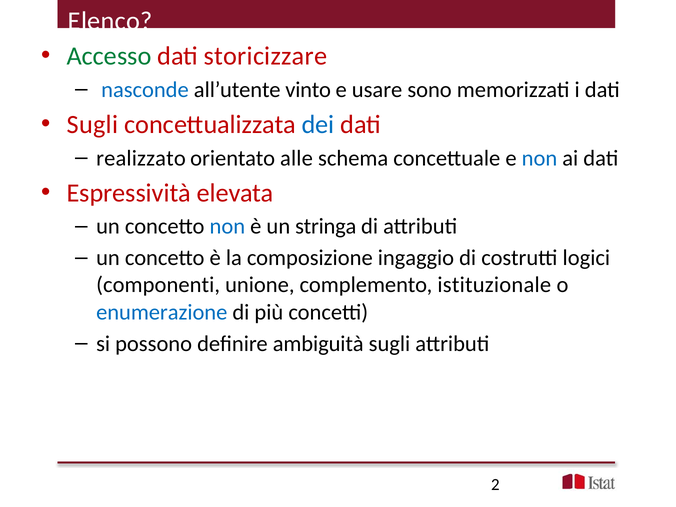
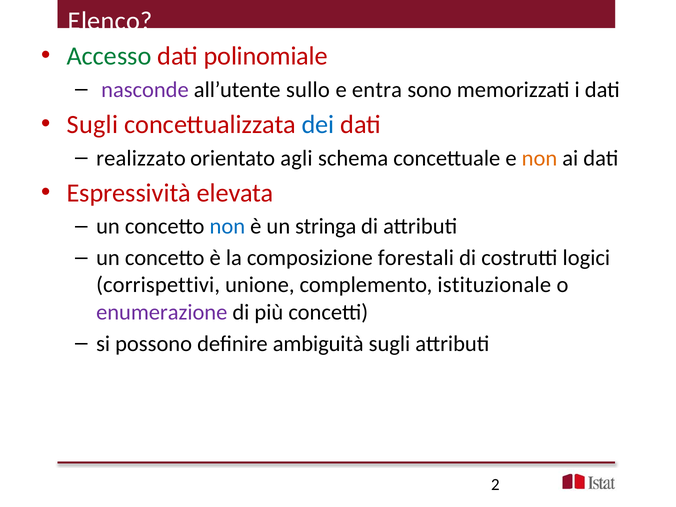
storicizzare: storicizzare -> polinomiale
nasconde colour: blue -> purple
vinto: vinto -> sullo
usare: usare -> entra
alle: alle -> agli
non at (539, 158) colour: blue -> orange
ingaggio: ingaggio -> forestali
componenti: componenti -> corrispettivi
enumerazione colour: blue -> purple
